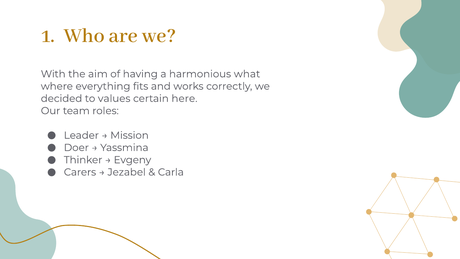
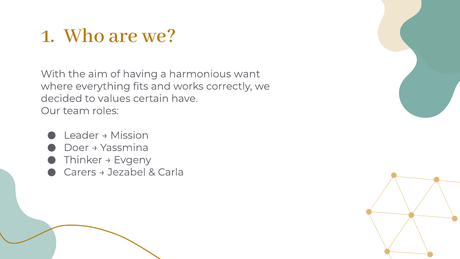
what: what -> want
here: here -> have
